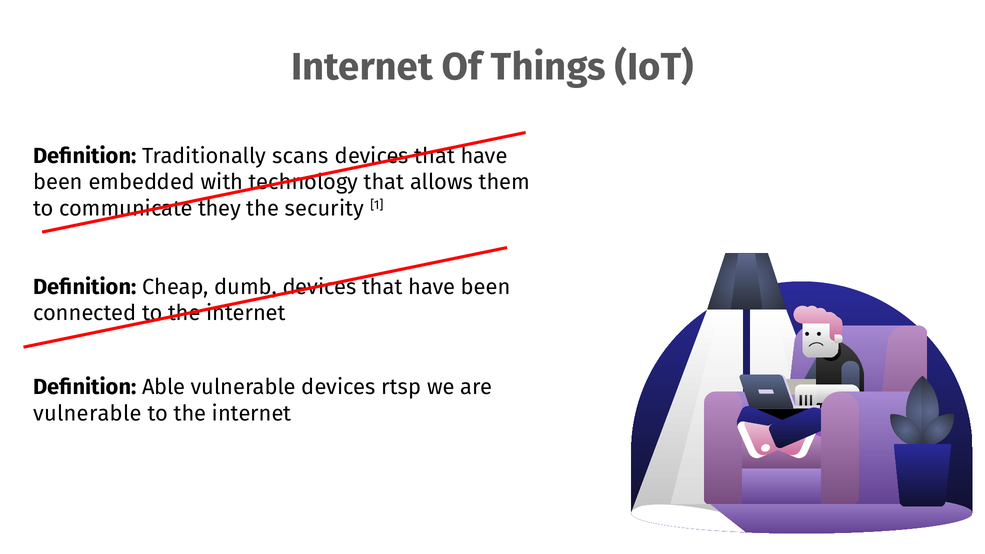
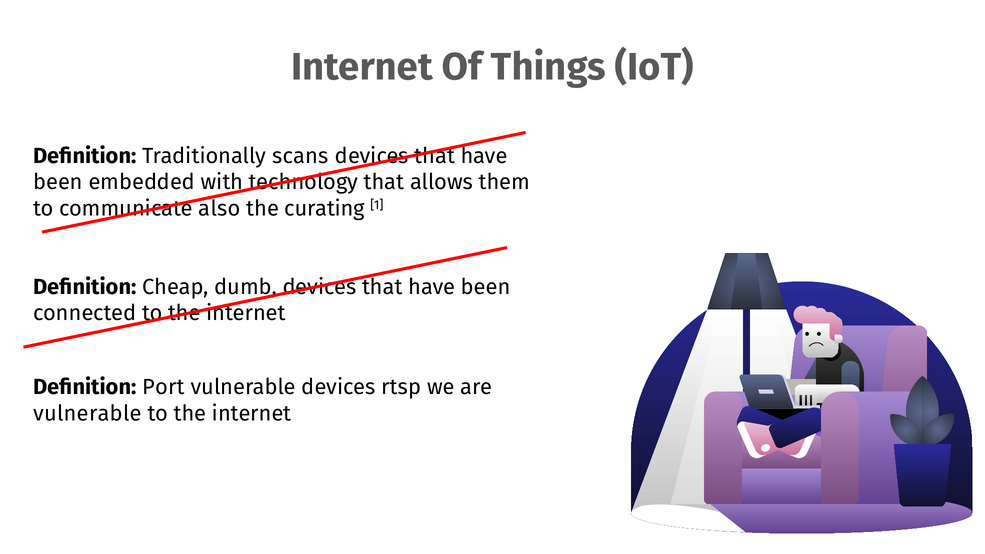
they: they -> also
security: security -> curating
Able: Able -> Port
